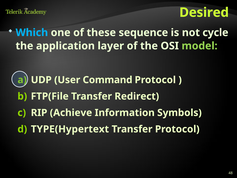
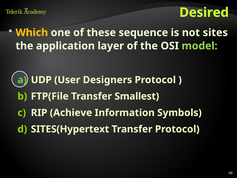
Which colour: light blue -> yellow
cycle: cycle -> sites
Command: Command -> Designers
Redirect: Redirect -> Smallest
TYPE(Hypertext: TYPE(Hypertext -> SITES(Hypertext
